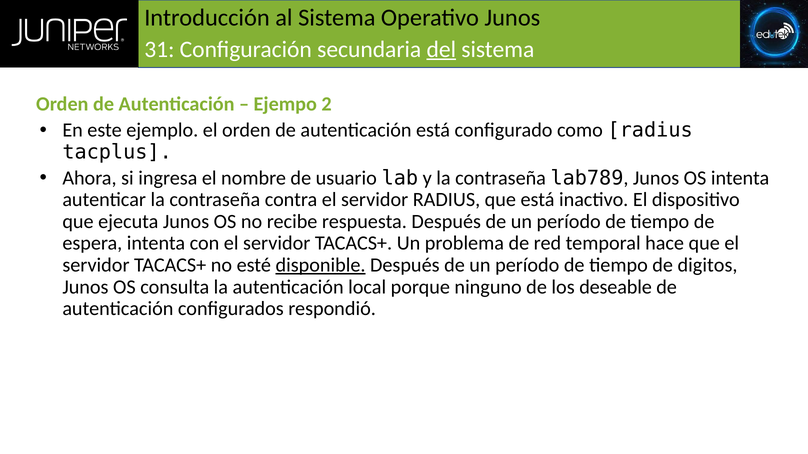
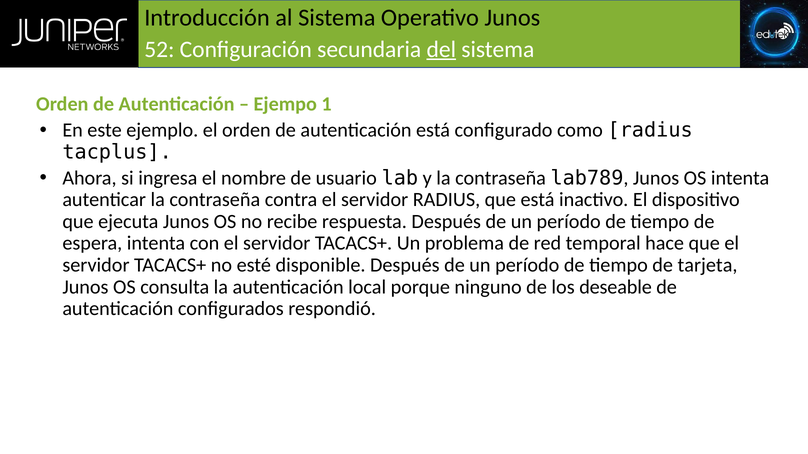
31: 31 -> 52
2: 2 -> 1
disponible underline: present -> none
digitos: digitos -> tarjeta
